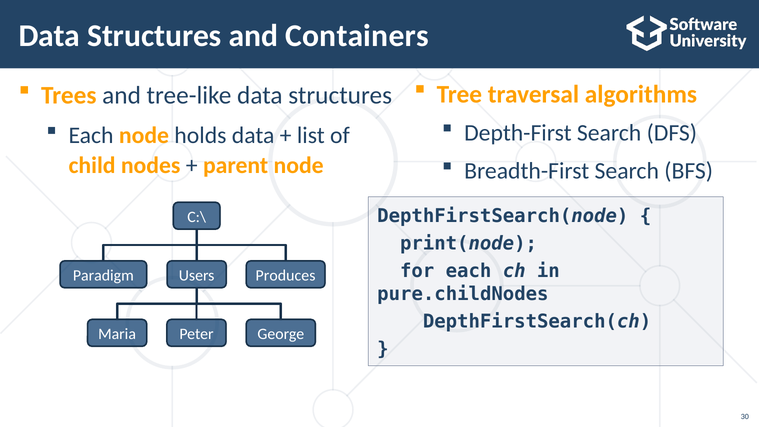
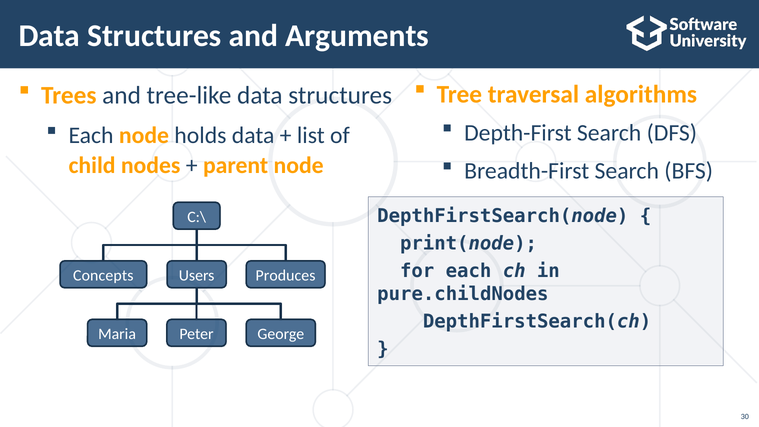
Containers: Containers -> Arguments
Paradigm: Paradigm -> Concepts
